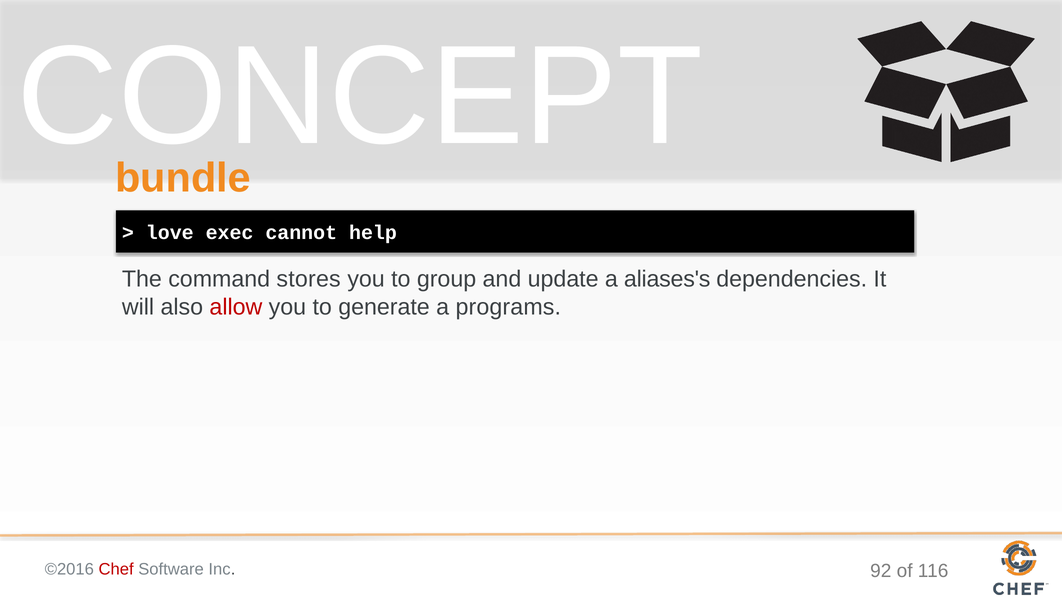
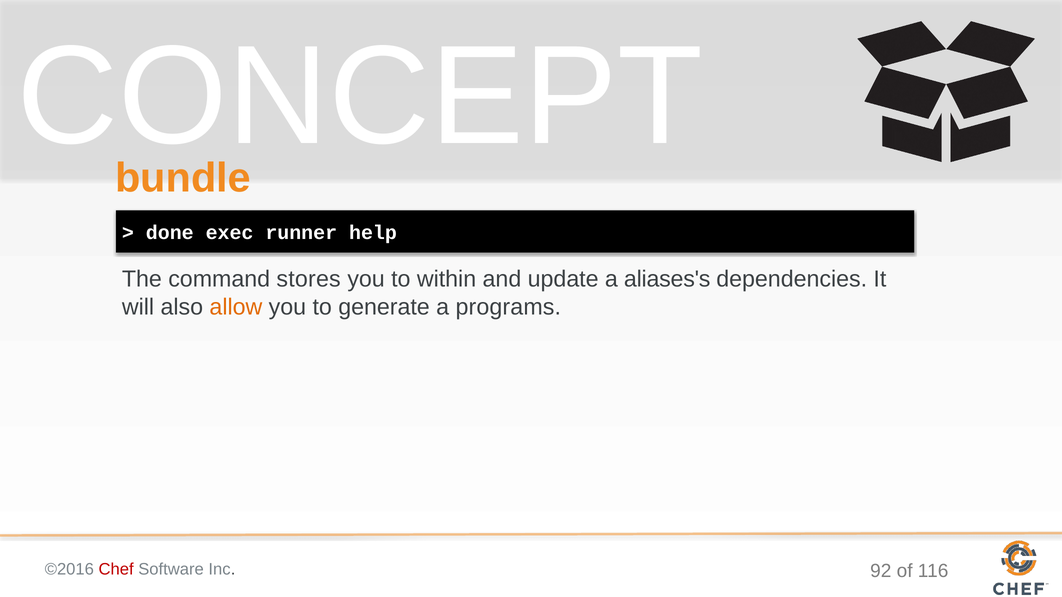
love: love -> done
cannot: cannot -> runner
group: group -> within
allow colour: red -> orange
